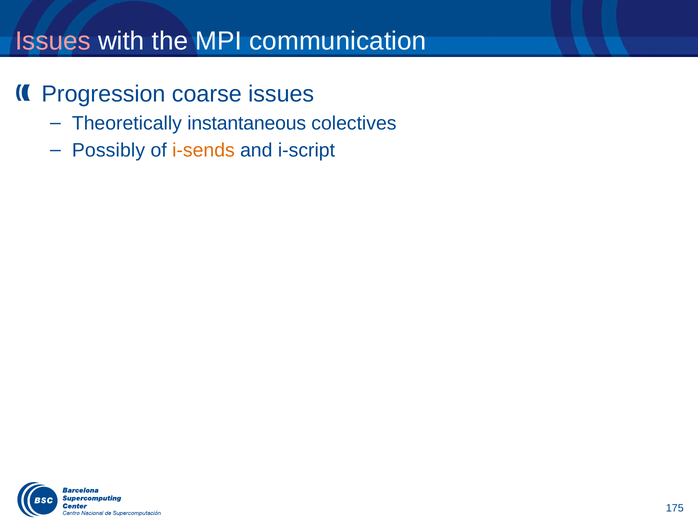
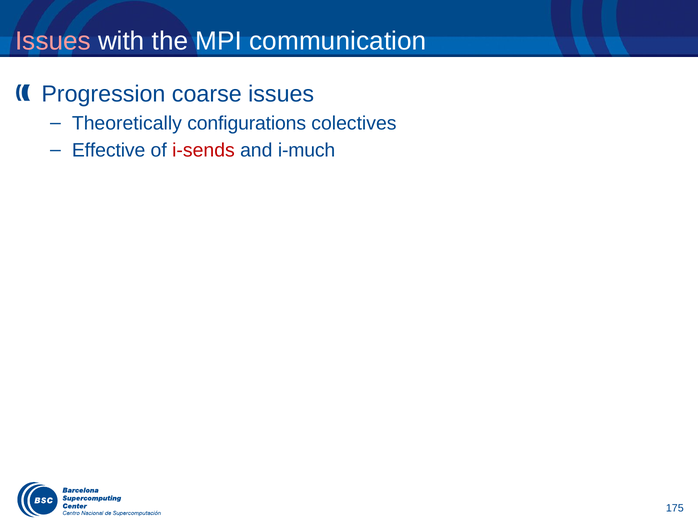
instantaneous: instantaneous -> configurations
Possibly: Possibly -> Effective
i-sends colour: orange -> red
i-script: i-script -> i-much
